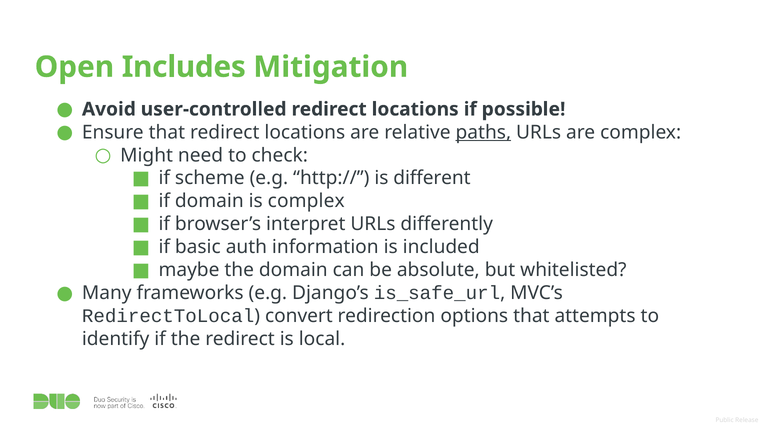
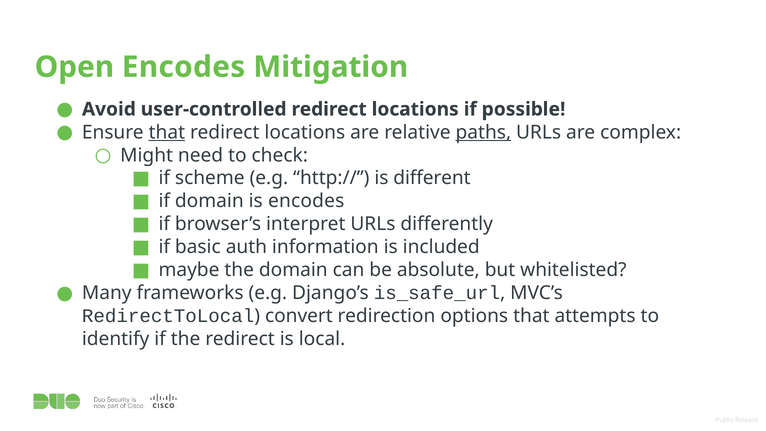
Open Includes: Includes -> Encodes
that at (167, 132) underline: none -> present
is complex: complex -> encodes
